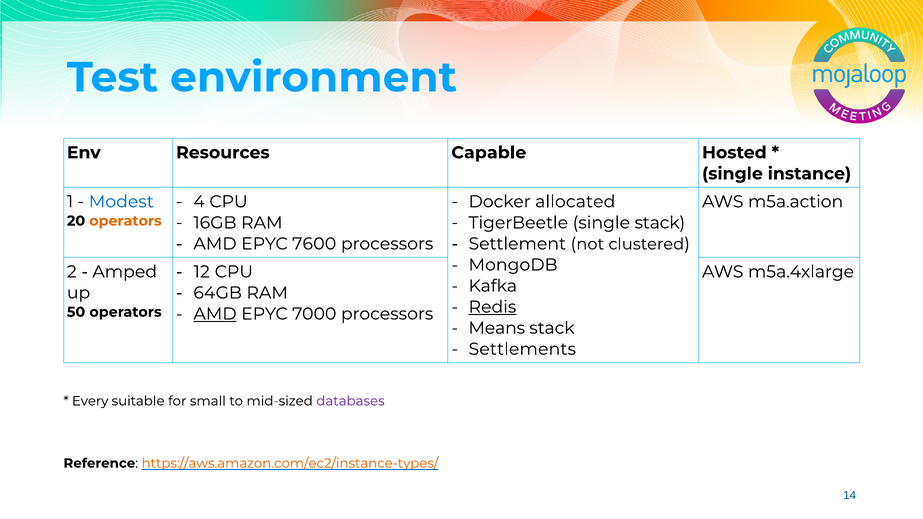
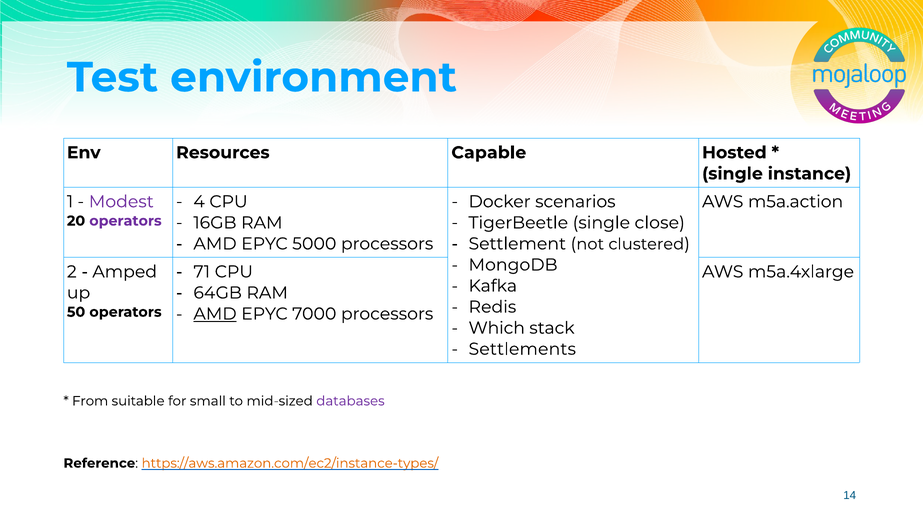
allocated: allocated -> scenarios
Modest colour: blue -> purple
operators at (125, 221) colour: orange -> purple
single stack: stack -> close
7600: 7600 -> 5000
12: 12 -> 71
Redis underline: present -> none
Means: Means -> Which
Every: Every -> From
